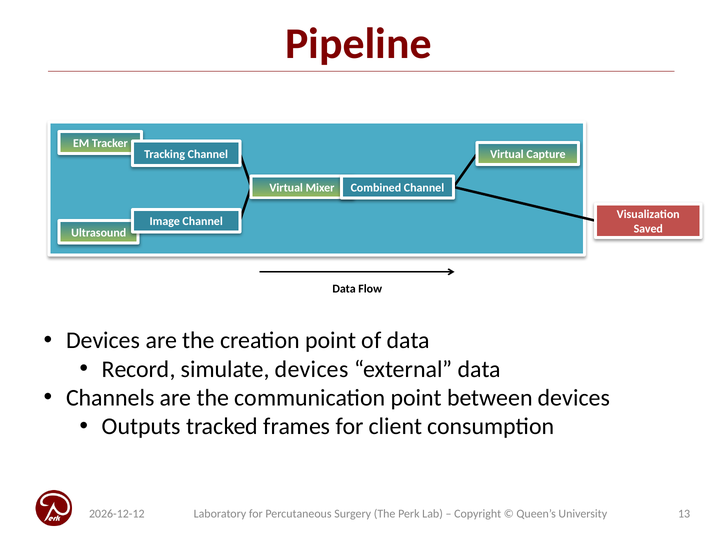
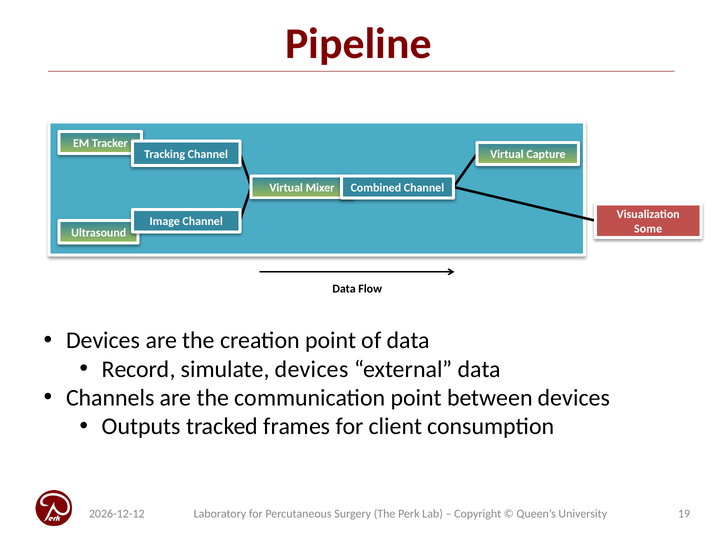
Saved: Saved -> Some
13: 13 -> 19
